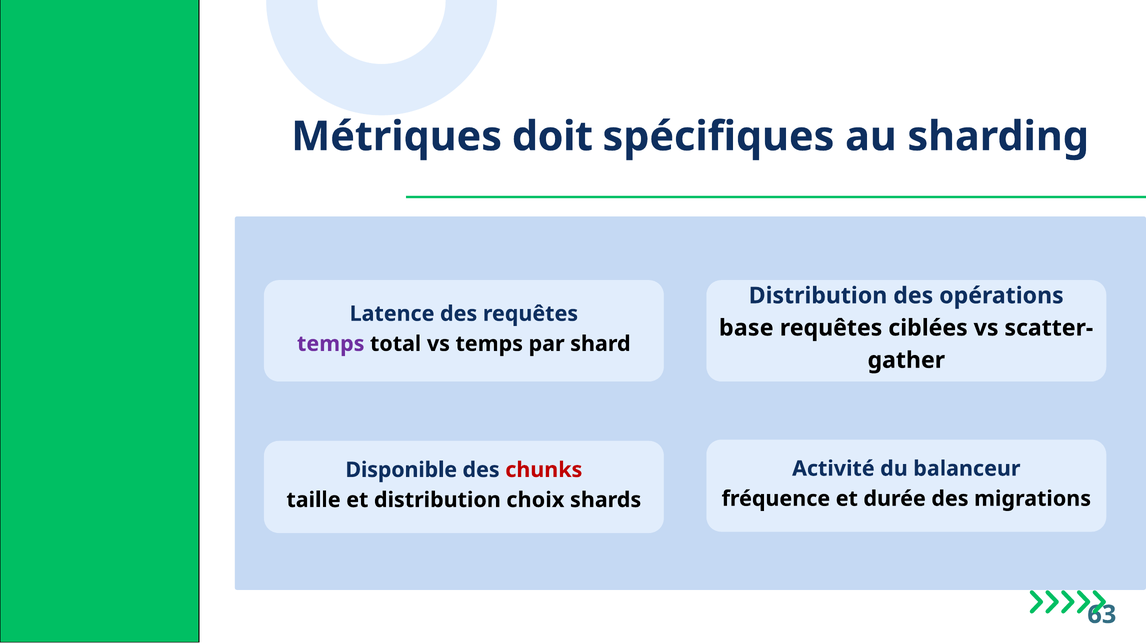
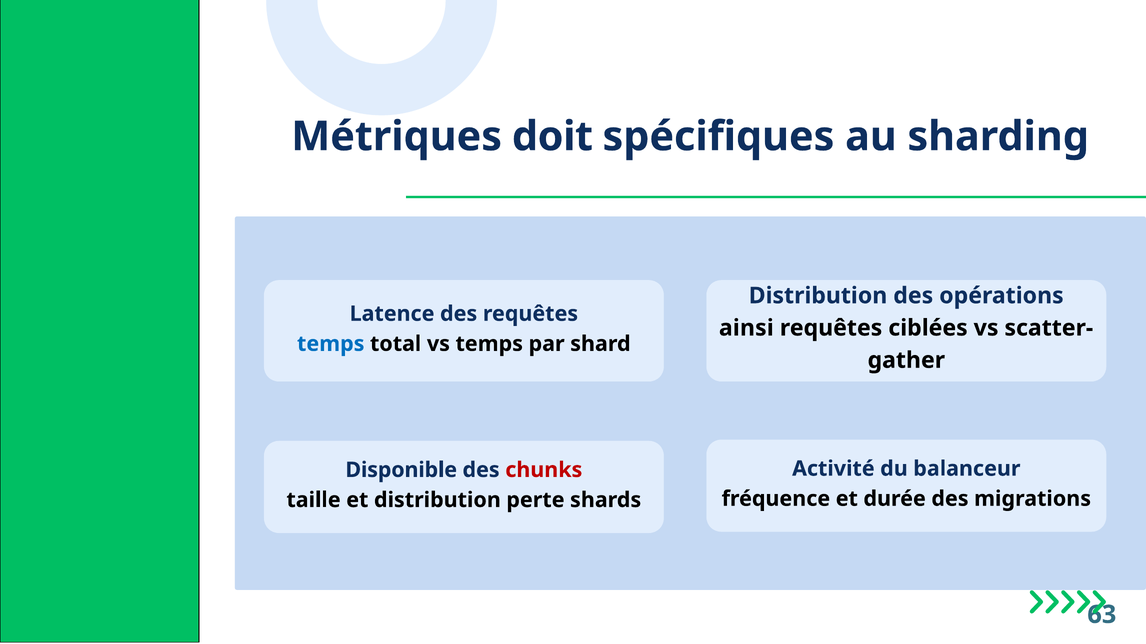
base: base -> ainsi
temps at (331, 344) colour: purple -> blue
choix: choix -> perte
